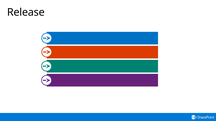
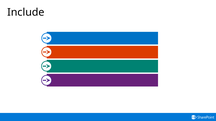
Release: Release -> Include
